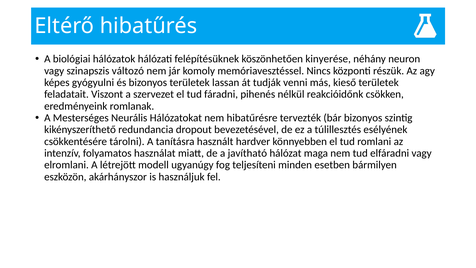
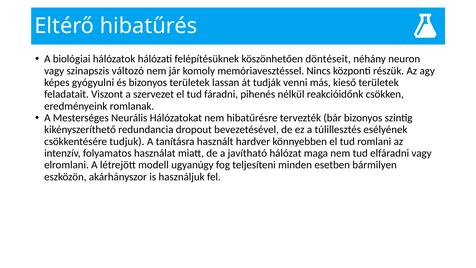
kinyerése: kinyerése -> döntéseit
tárolni: tárolni -> tudjuk
